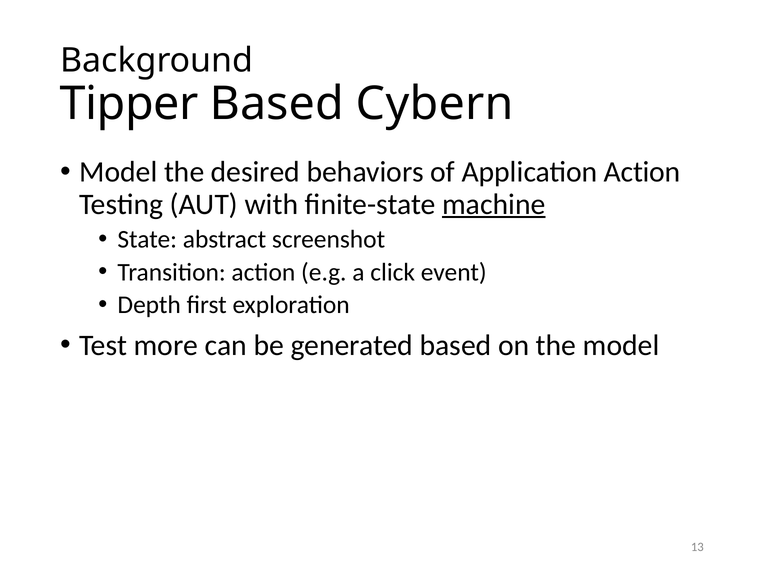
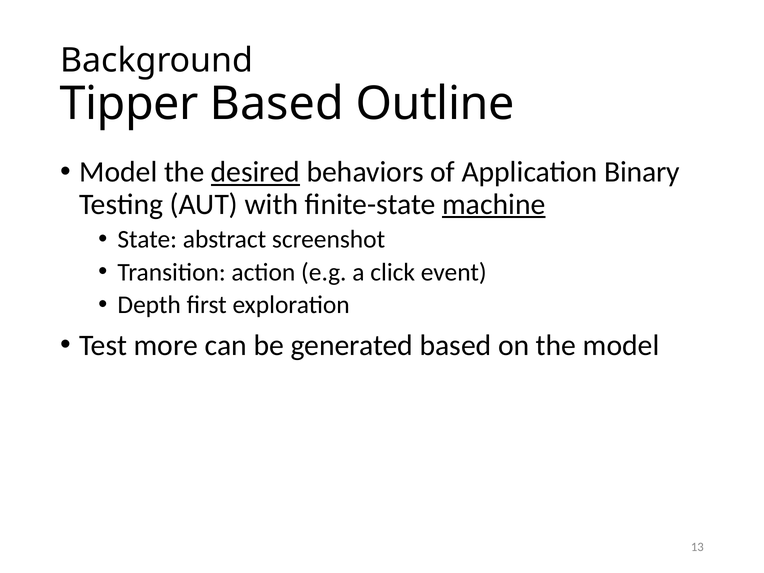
Cybern: Cybern -> Outline
desired underline: none -> present
Application Action: Action -> Binary
